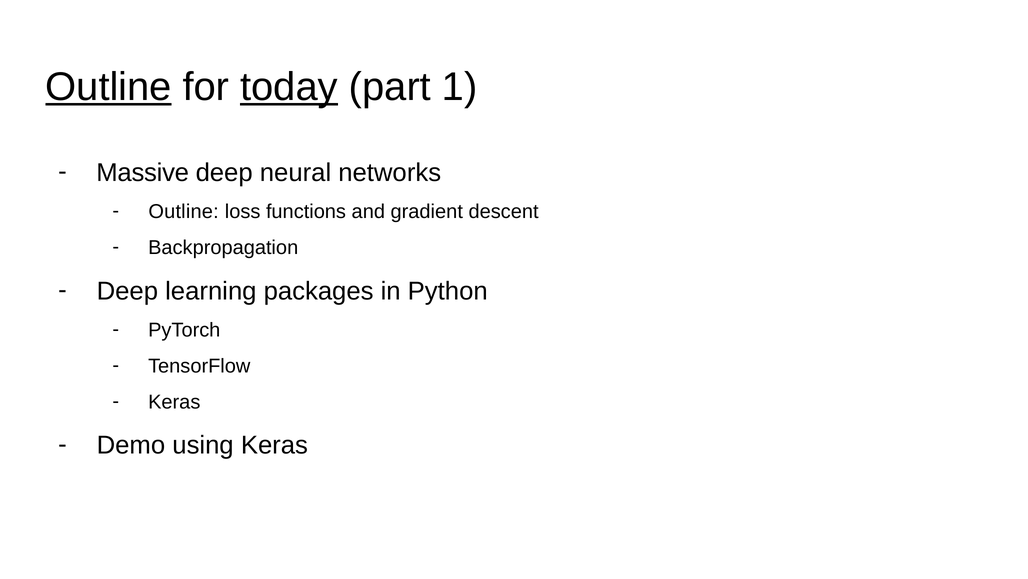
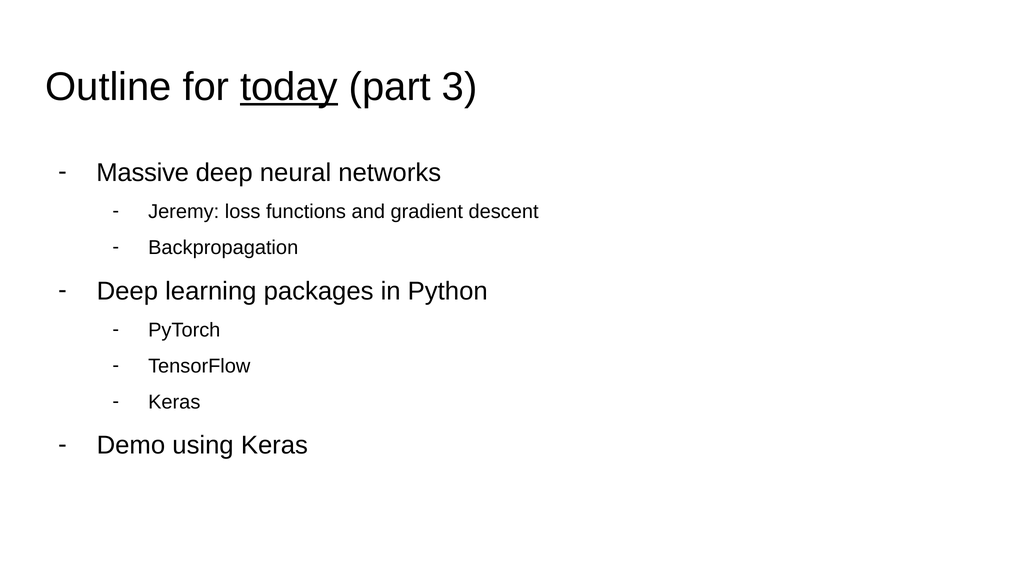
Outline at (109, 87) underline: present -> none
1: 1 -> 3
Outline at (184, 211): Outline -> Jeremy
